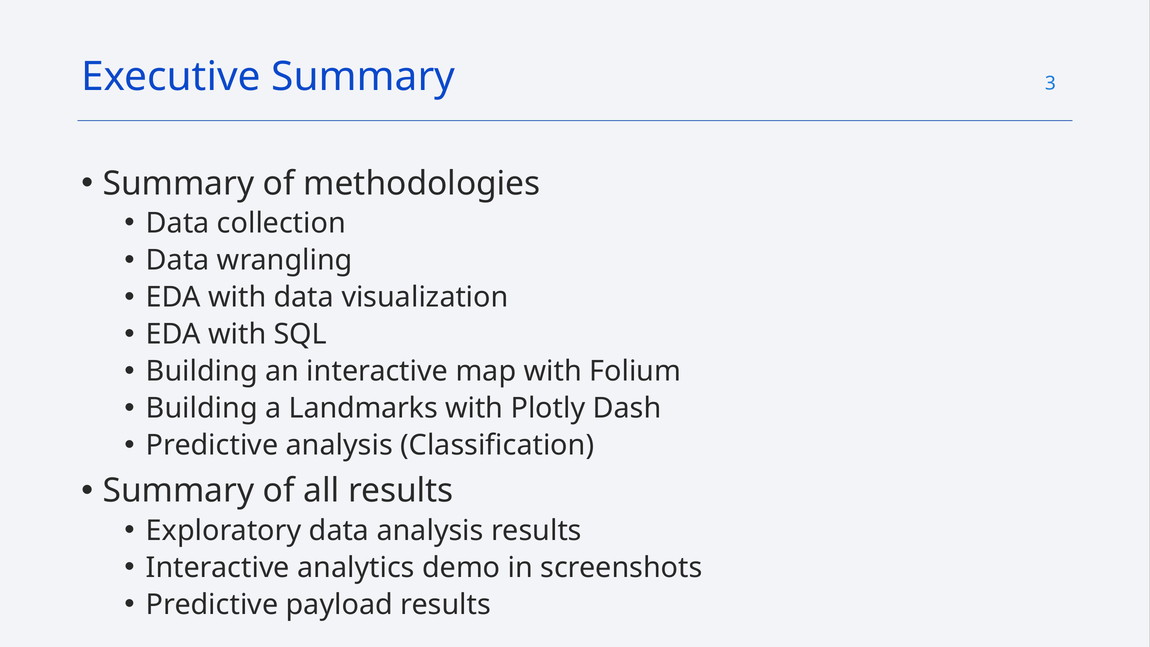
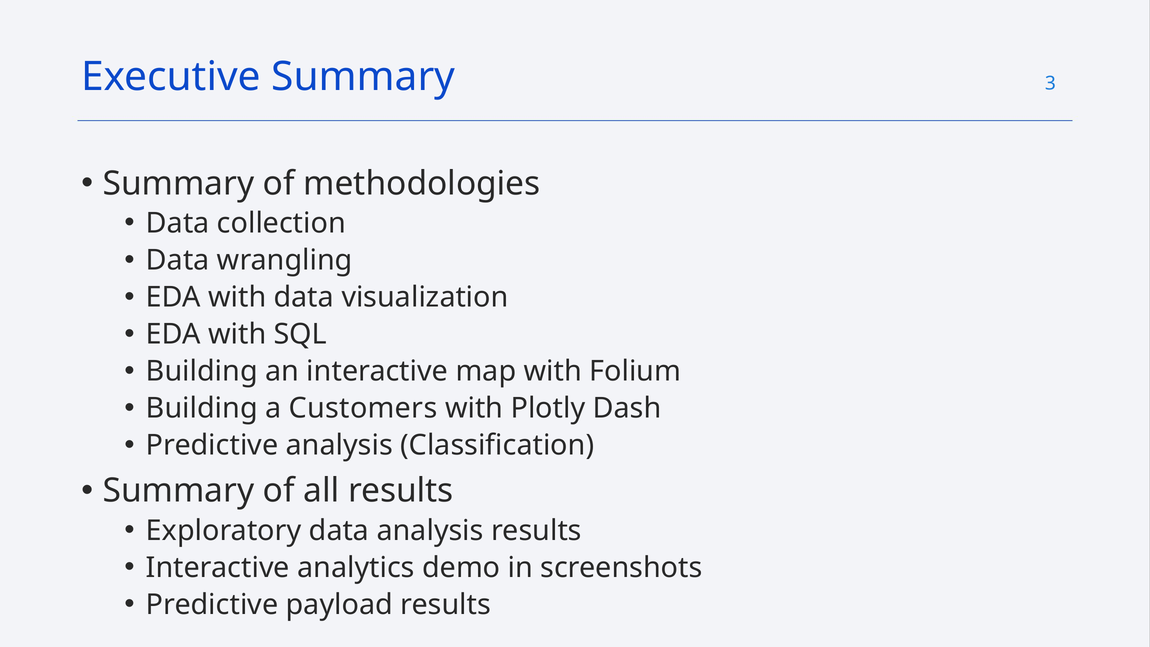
Landmarks: Landmarks -> Customers
